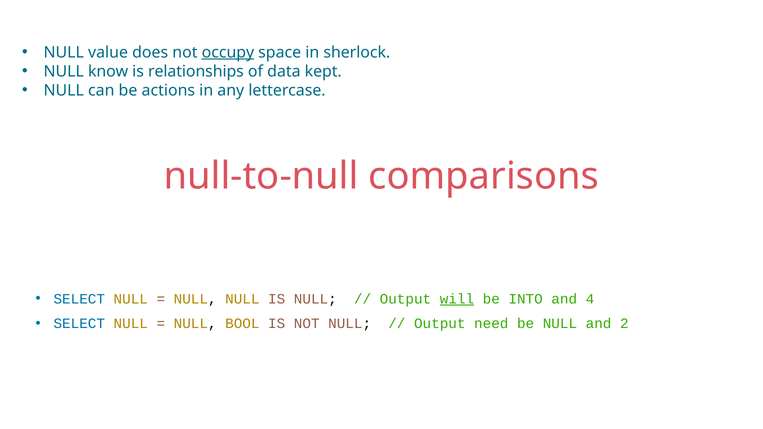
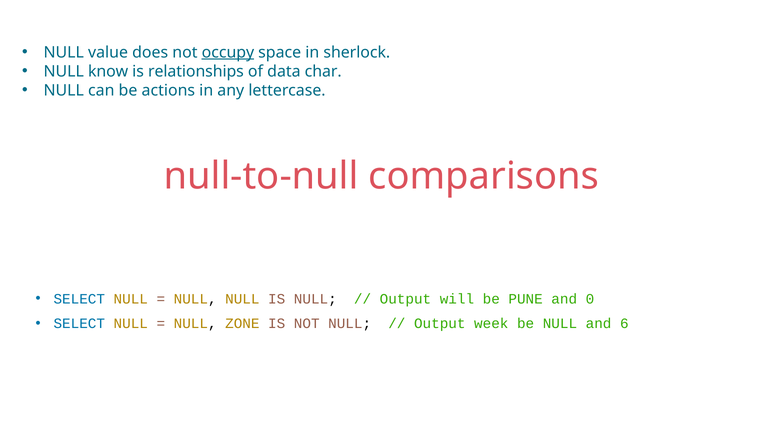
kept: kept -> char
will underline: present -> none
INTO: INTO -> PUNE
4: 4 -> 0
BOOL: BOOL -> ZONE
need: need -> week
2: 2 -> 6
